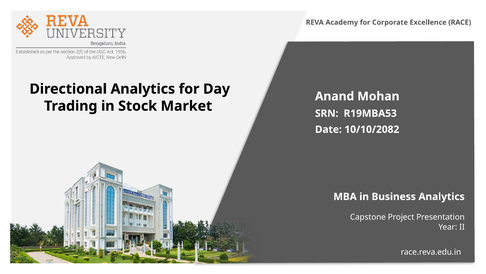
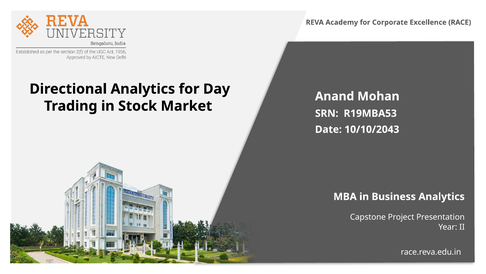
10/10/2082: 10/10/2082 -> 10/10/2043
